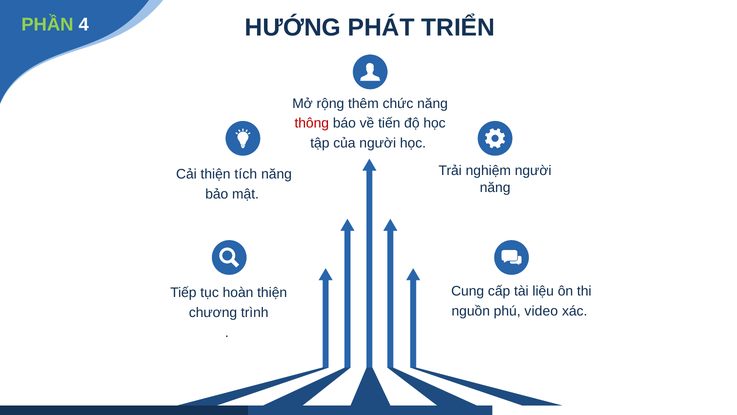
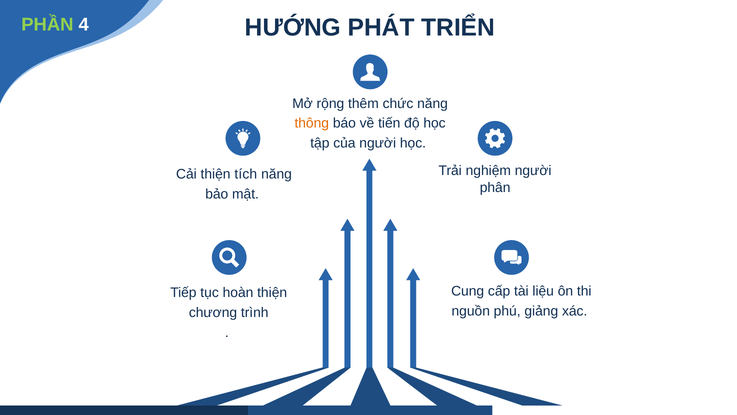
thông colour: red -> orange
năng at (495, 187): năng -> phân
video: video -> giảng
